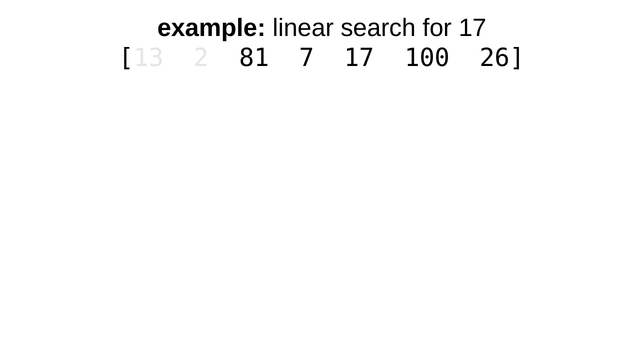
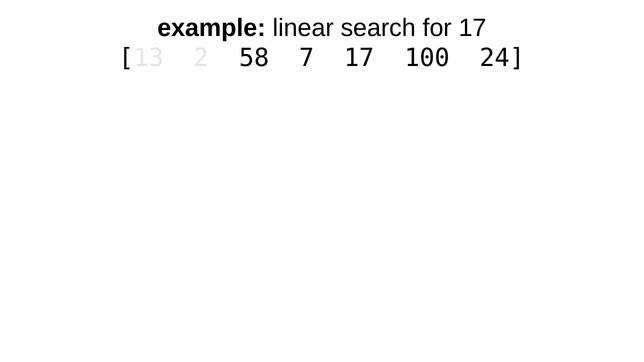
81: 81 -> 58
26: 26 -> 24
